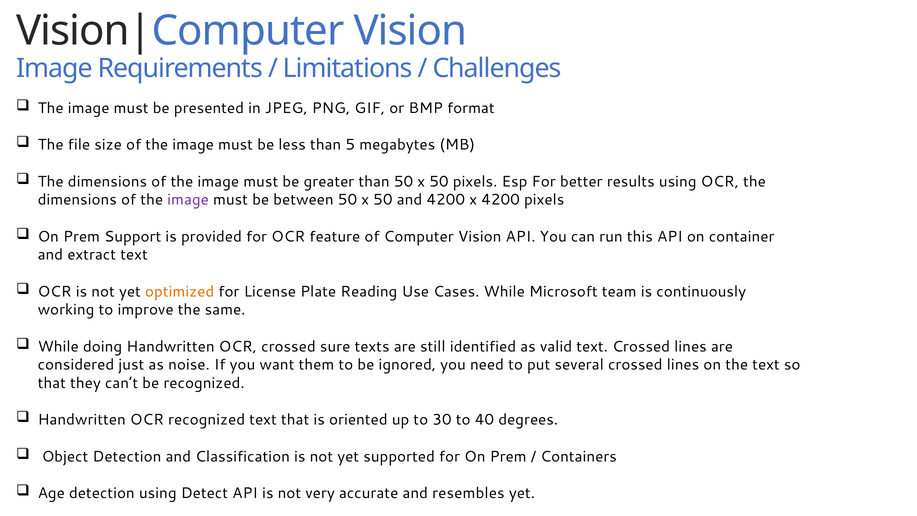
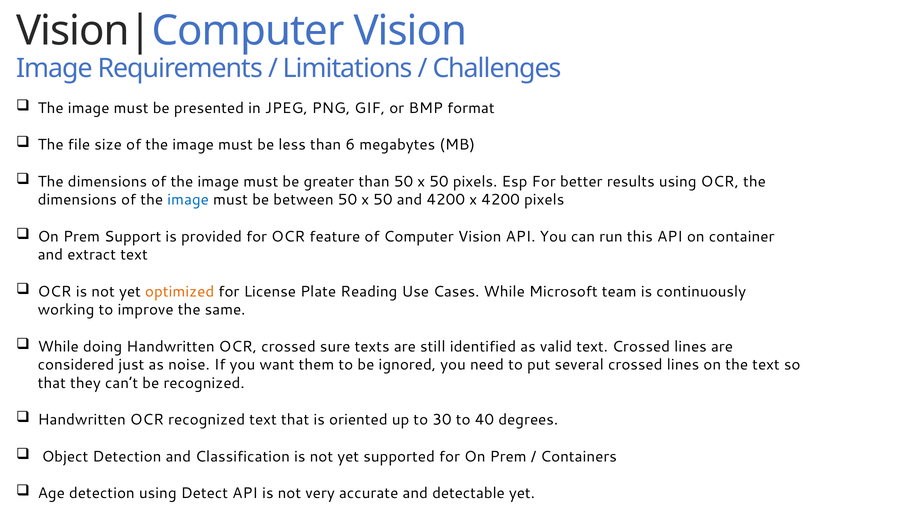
5: 5 -> 6
image at (188, 200) colour: purple -> blue
resembles: resembles -> detectable
